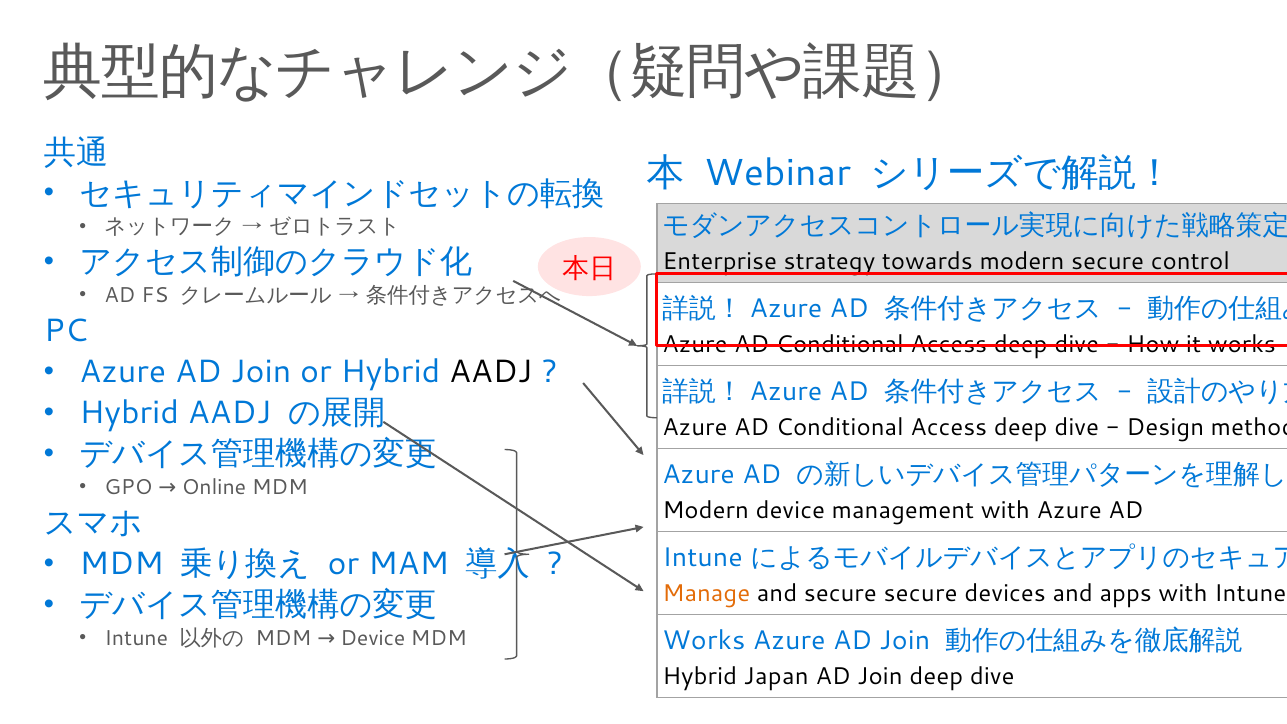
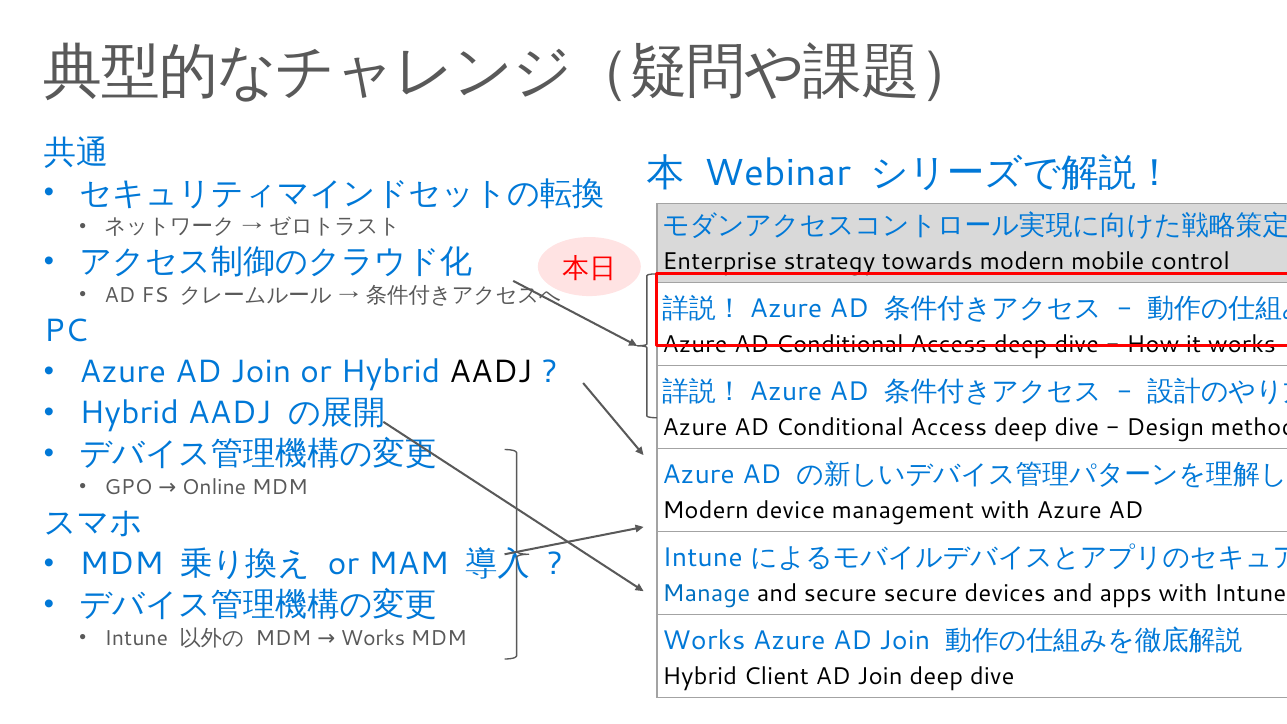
modern secure: secure -> mobile
Manage colour: orange -> blue
MDM Device: Device -> Works
Japan: Japan -> Client
